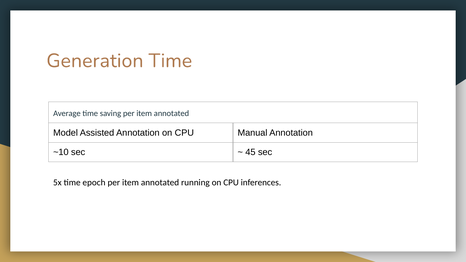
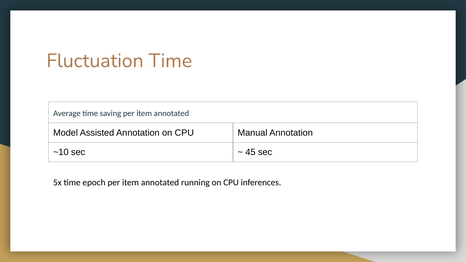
Generation: Generation -> Fluctuation
